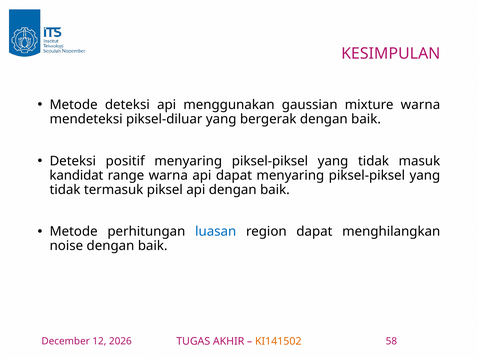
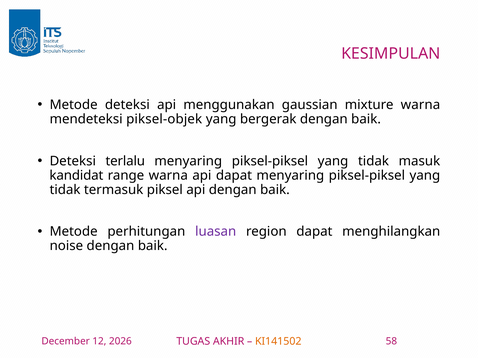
piksel-diluar: piksel-diluar -> piksel-objek
positif: positif -> terlalu
luasan colour: blue -> purple
